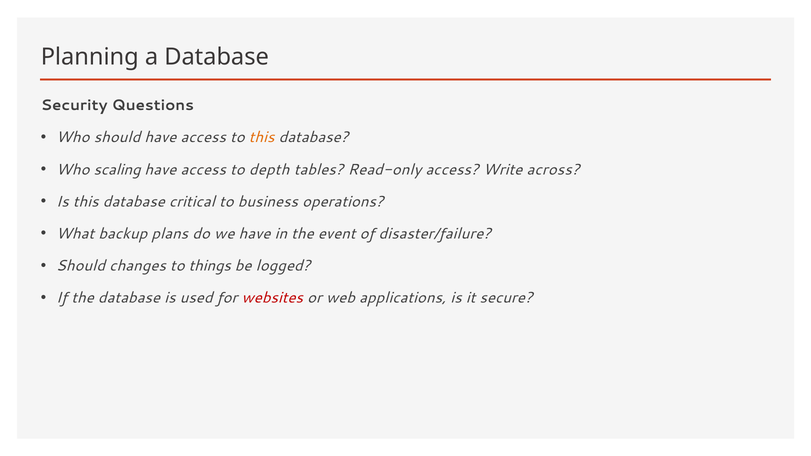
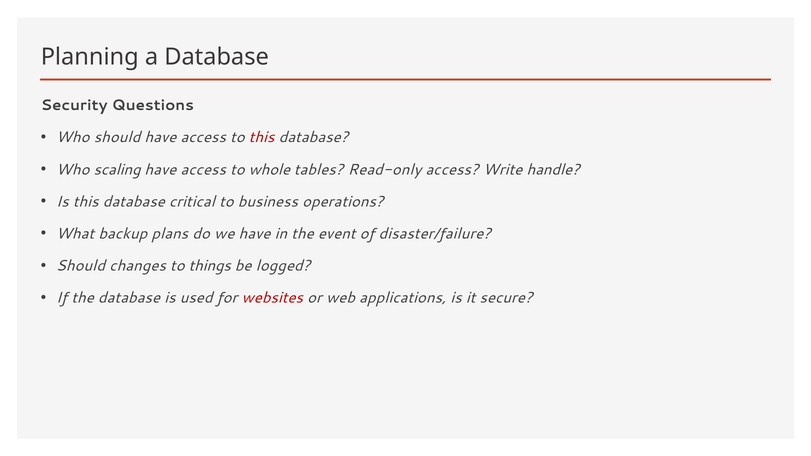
this at (262, 137) colour: orange -> red
depth: depth -> whole
across: across -> handle
